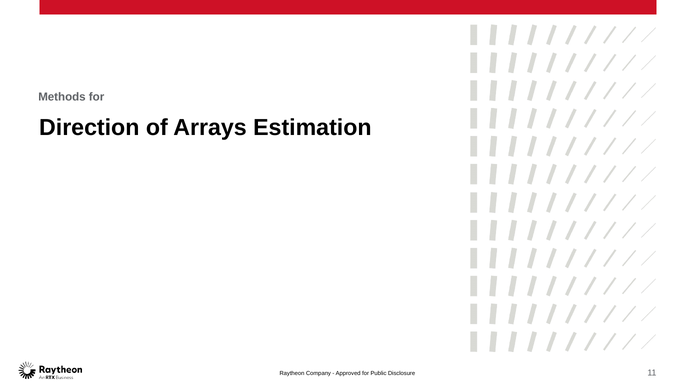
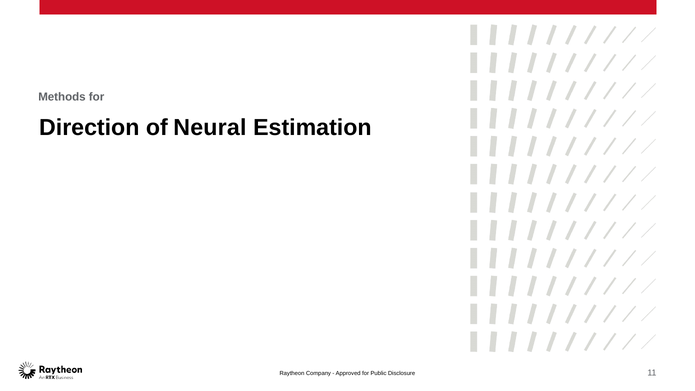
Arrays: Arrays -> Neural
